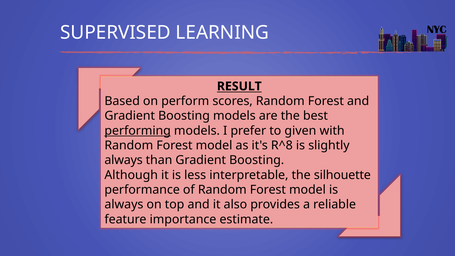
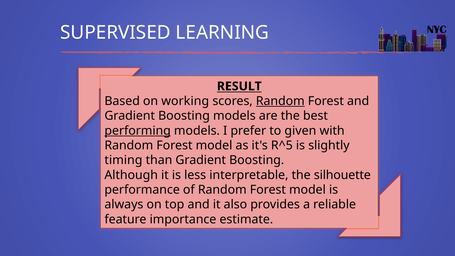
perform: perform -> working
Random at (280, 101) underline: none -> present
R^8: R^8 -> R^5
always at (124, 160): always -> timing
